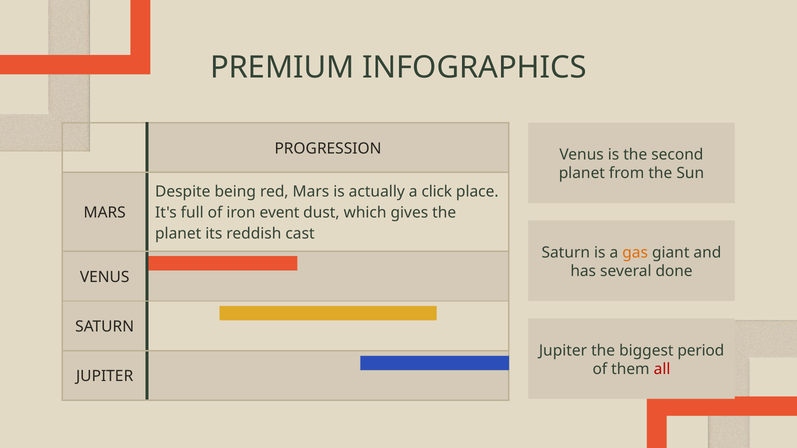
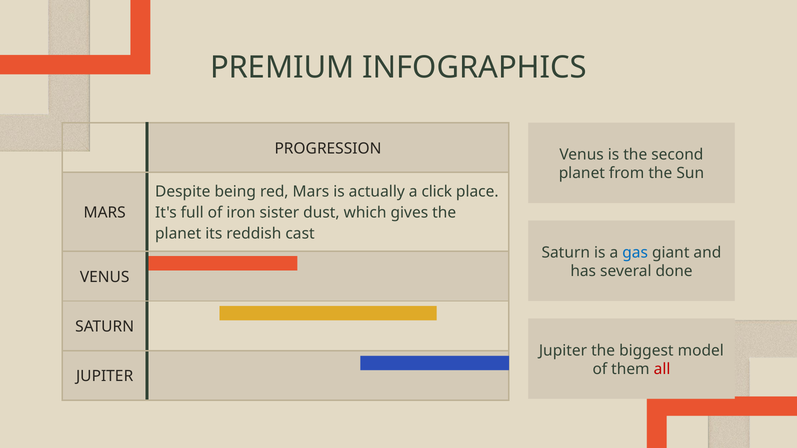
event: event -> sister
gas colour: orange -> blue
period: period -> model
